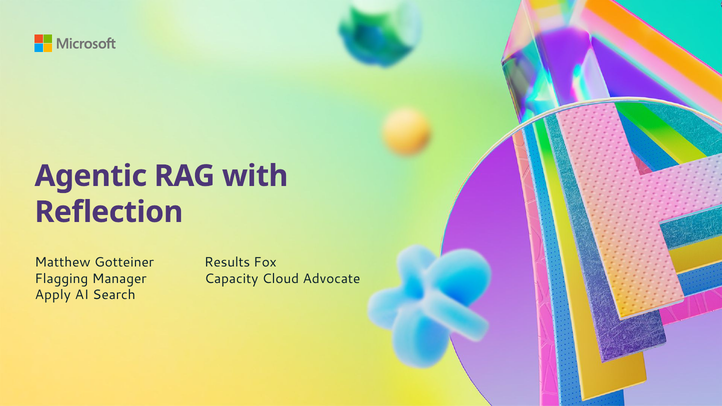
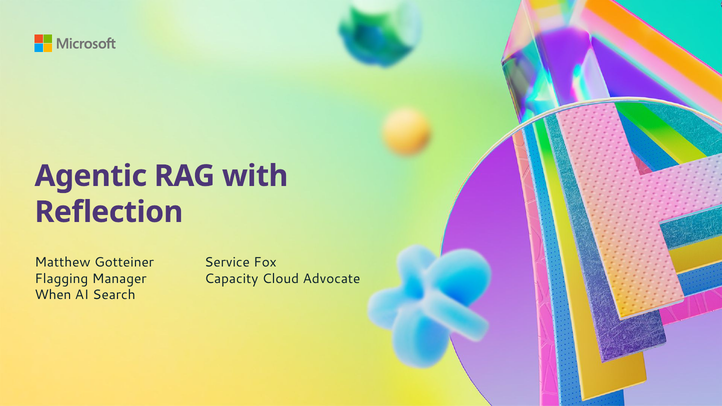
Results: Results -> Service
Apply: Apply -> When
